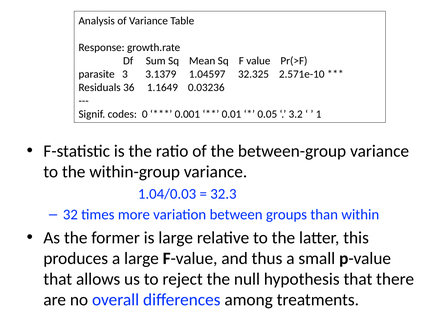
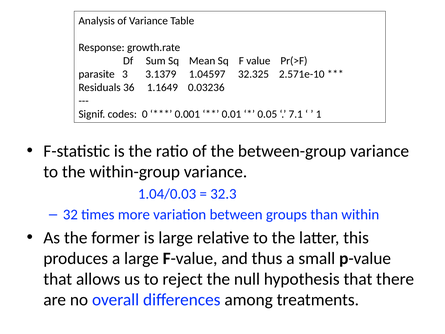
3.2: 3.2 -> 7.1
